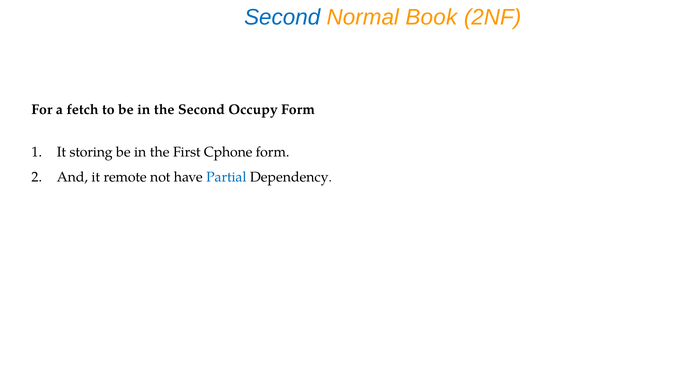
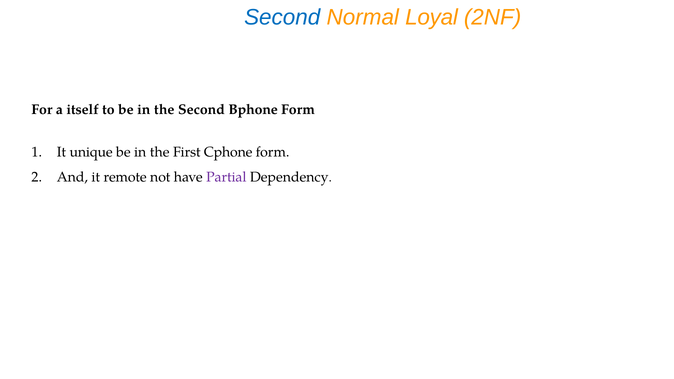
Book: Book -> Loyal
fetch: fetch -> itself
Occupy: Occupy -> Bphone
storing: storing -> unique
Partial colour: blue -> purple
